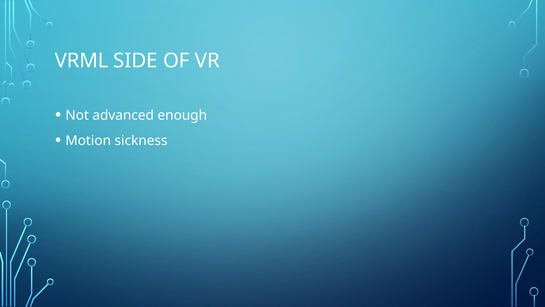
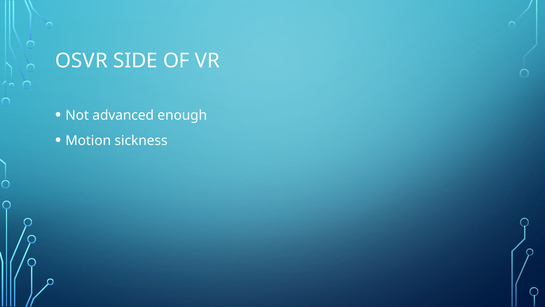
VRML: VRML -> OSVR
